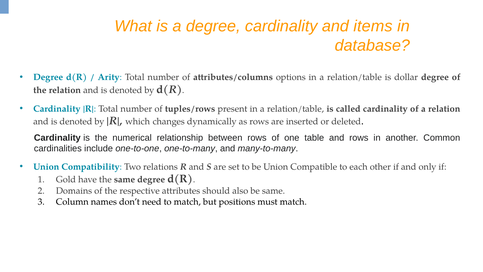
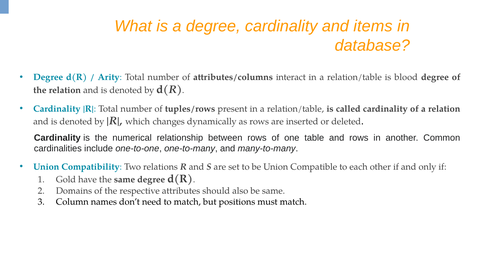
options: options -> interact
dollar: dollar -> blood
